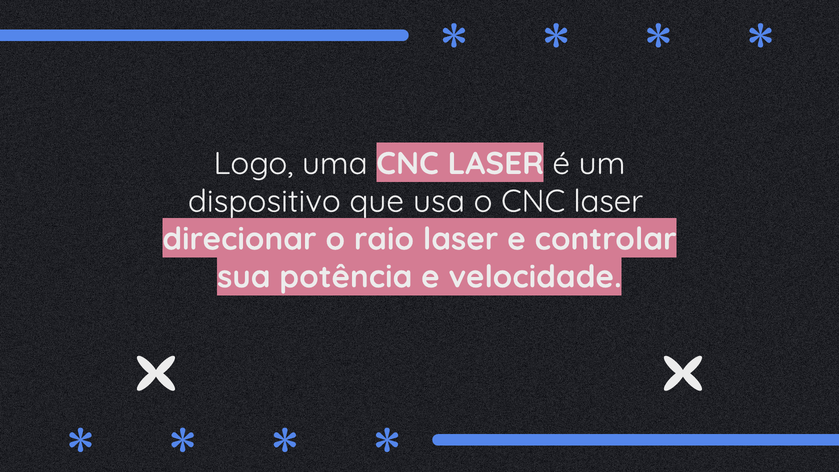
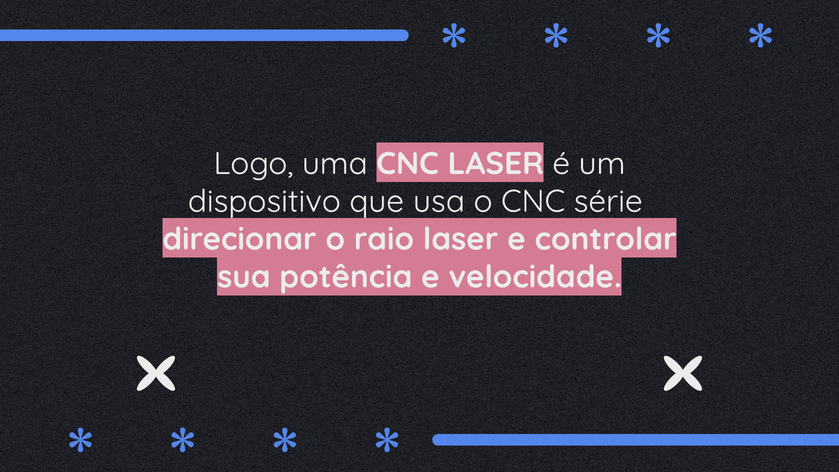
o CNC laser: laser -> série
